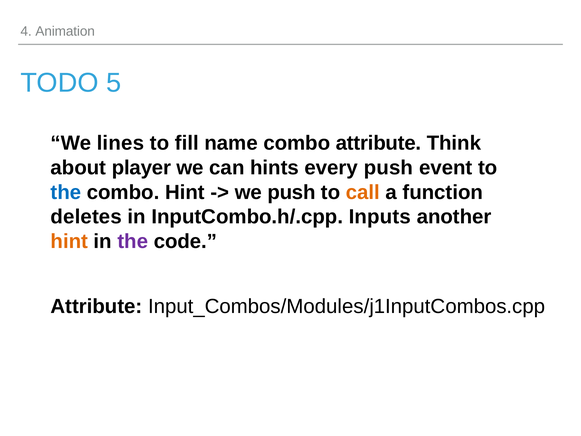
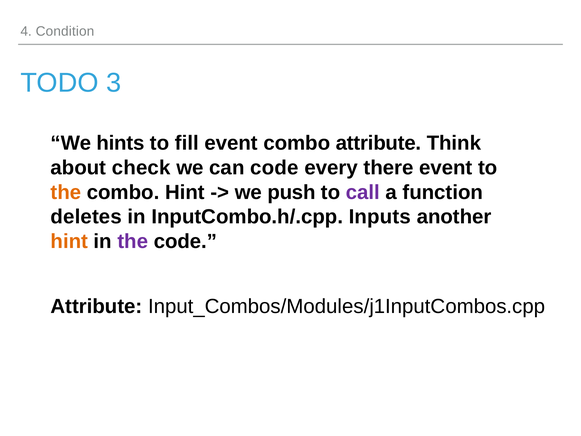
Animation: Animation -> Condition
5: 5 -> 3
lines: lines -> hints
fill name: name -> event
player: player -> check
can hints: hints -> code
every push: push -> there
the at (66, 192) colour: blue -> orange
call colour: orange -> purple
